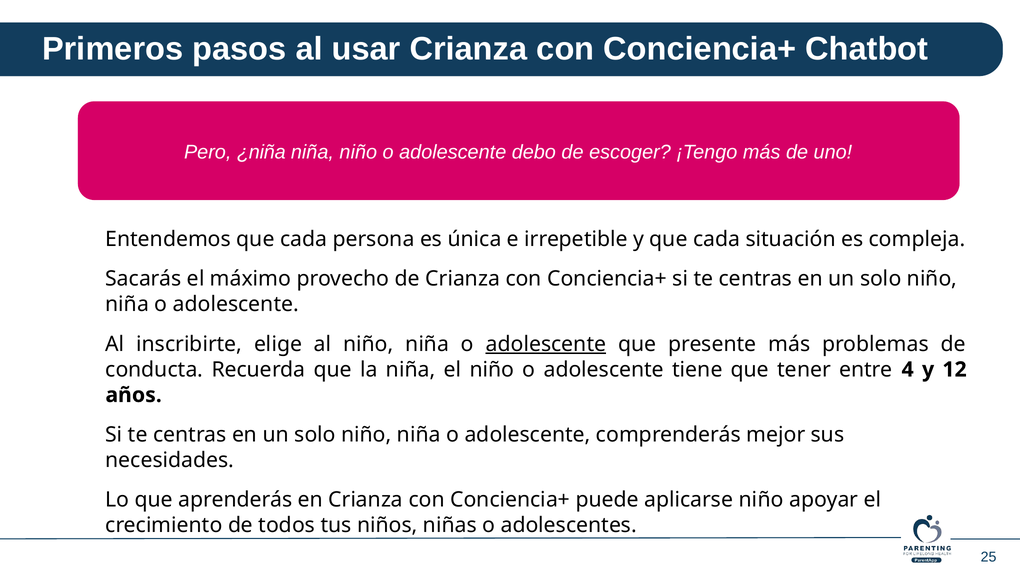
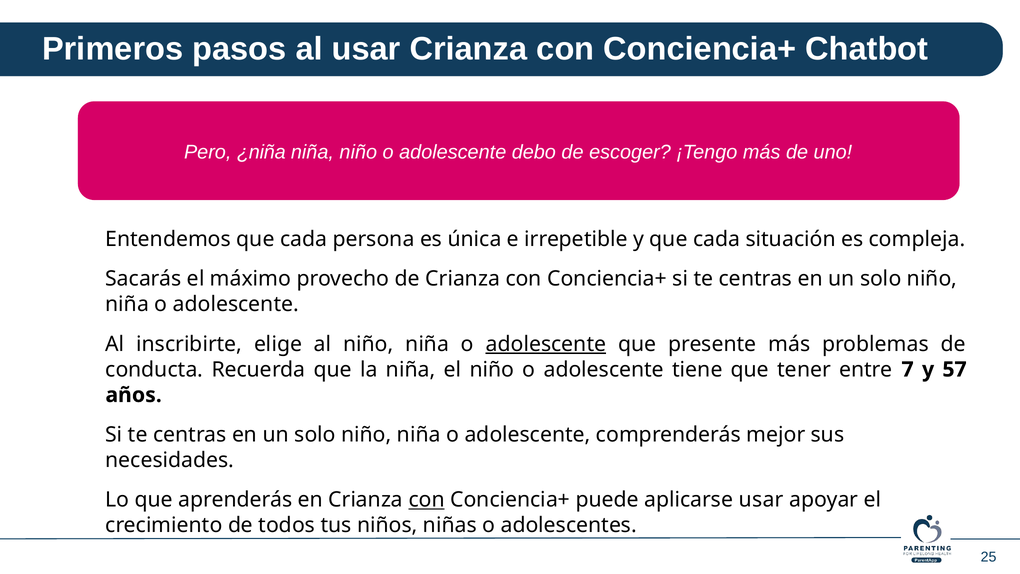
4: 4 -> 7
12: 12 -> 57
con at (427, 500) underline: none -> present
aplicarse niño: niño -> usar
